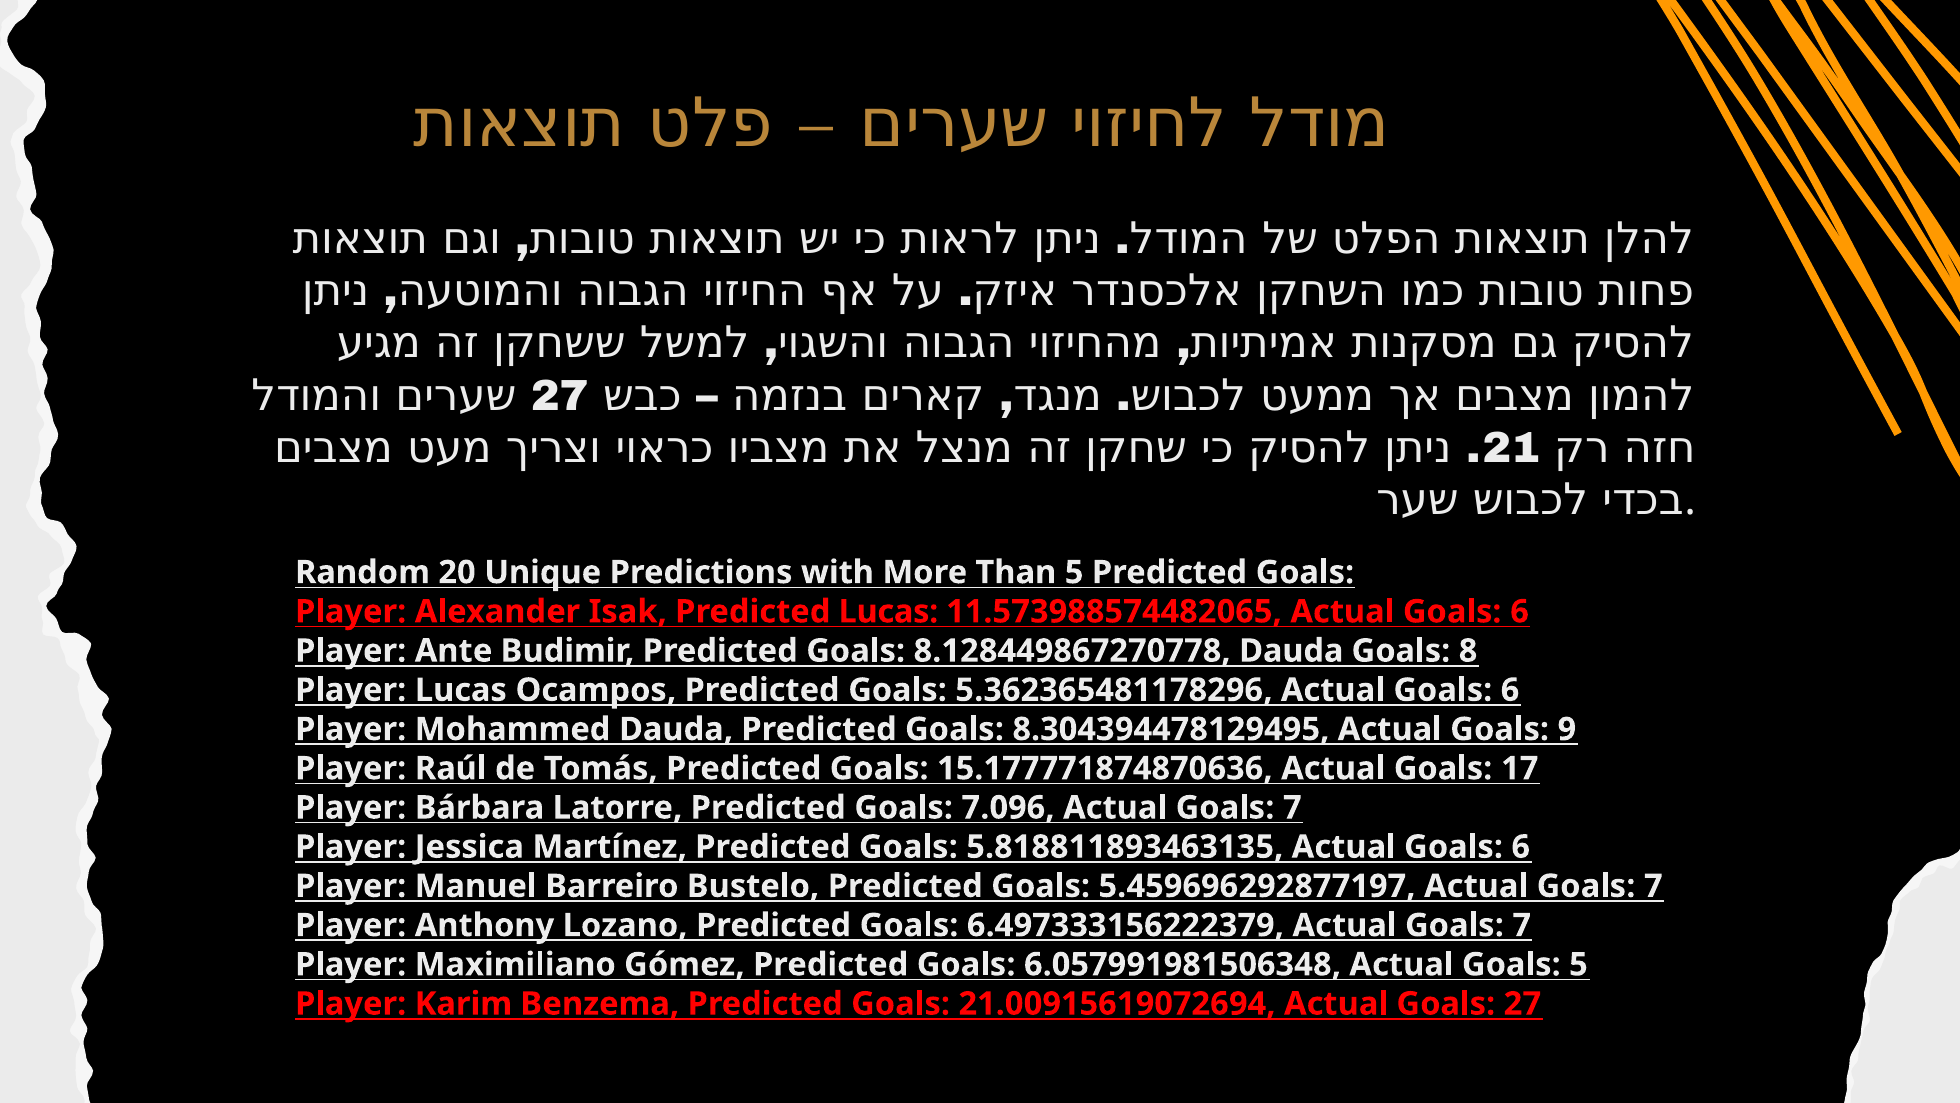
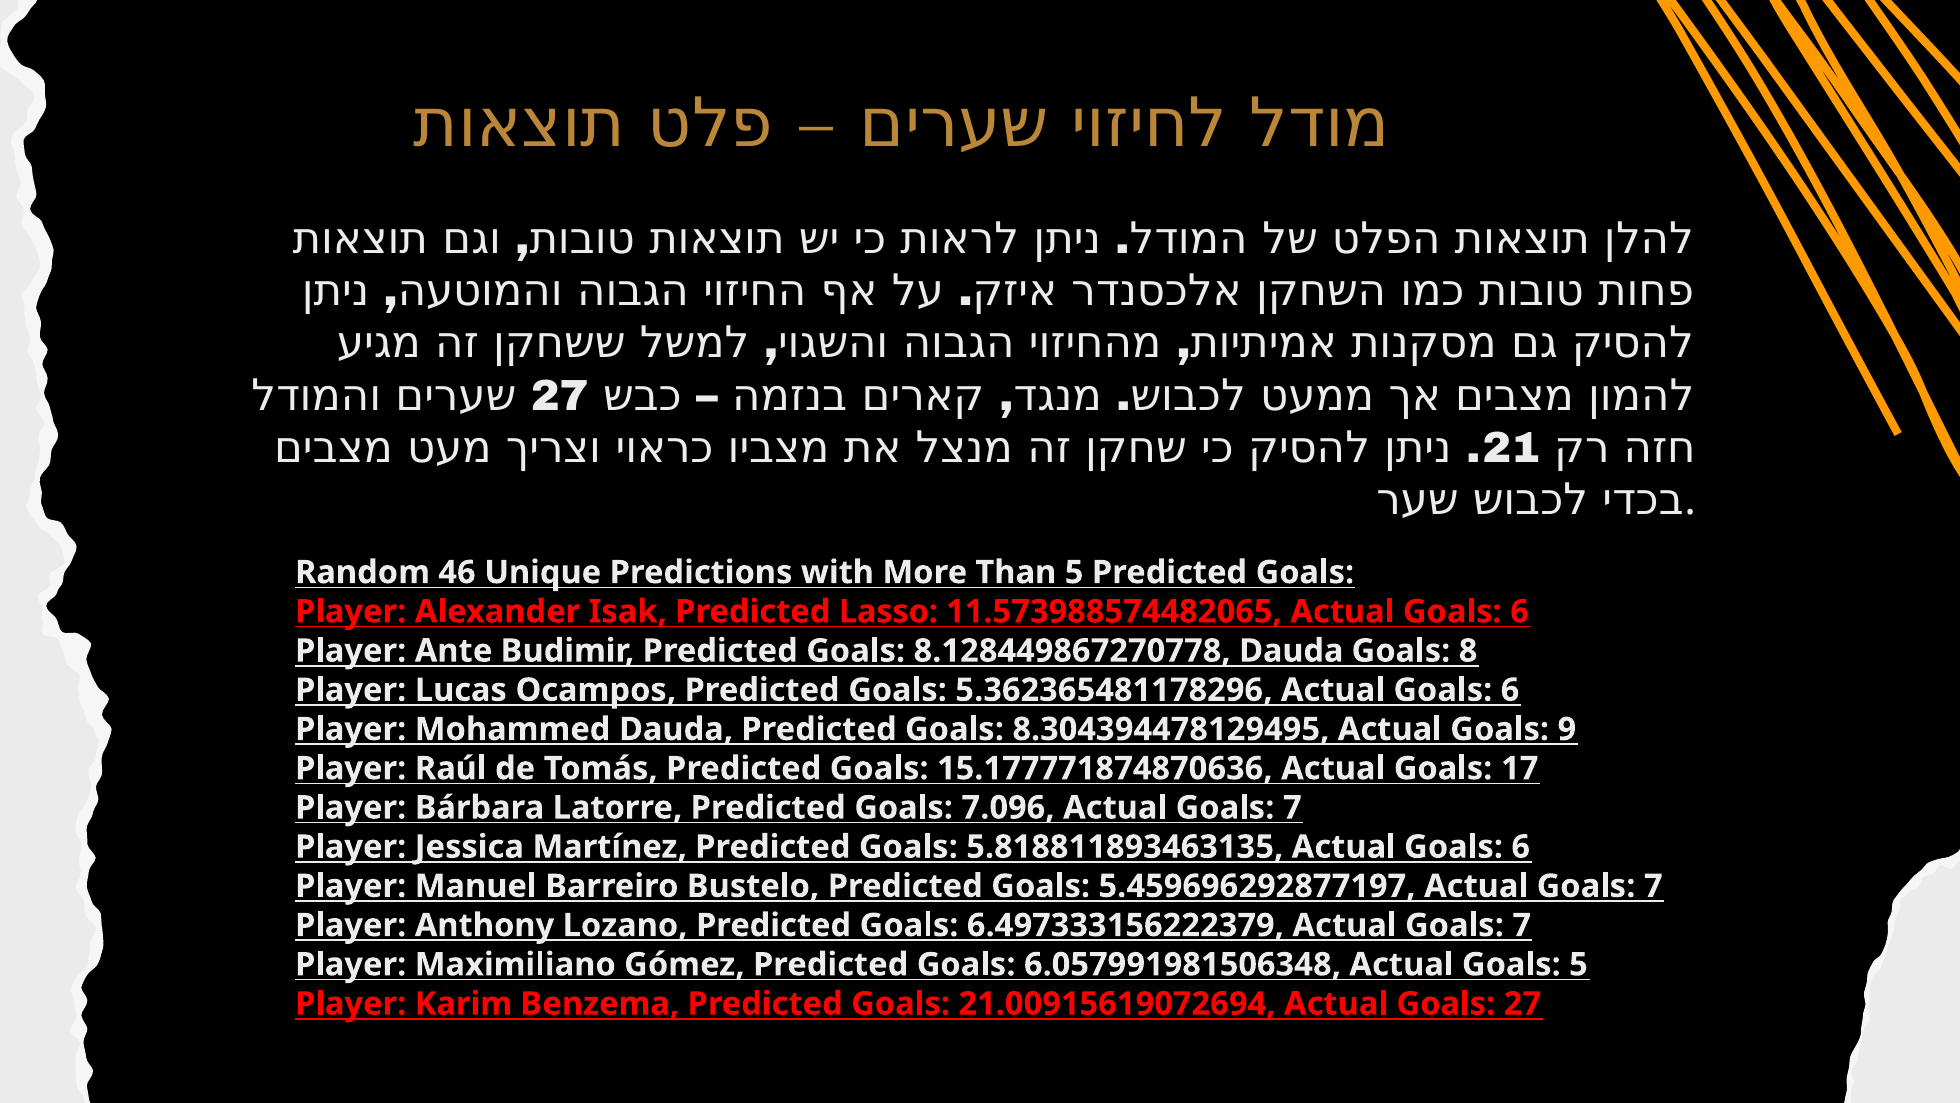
20: 20 -> 46
Predicted Lucas: Lucas -> Lasso
